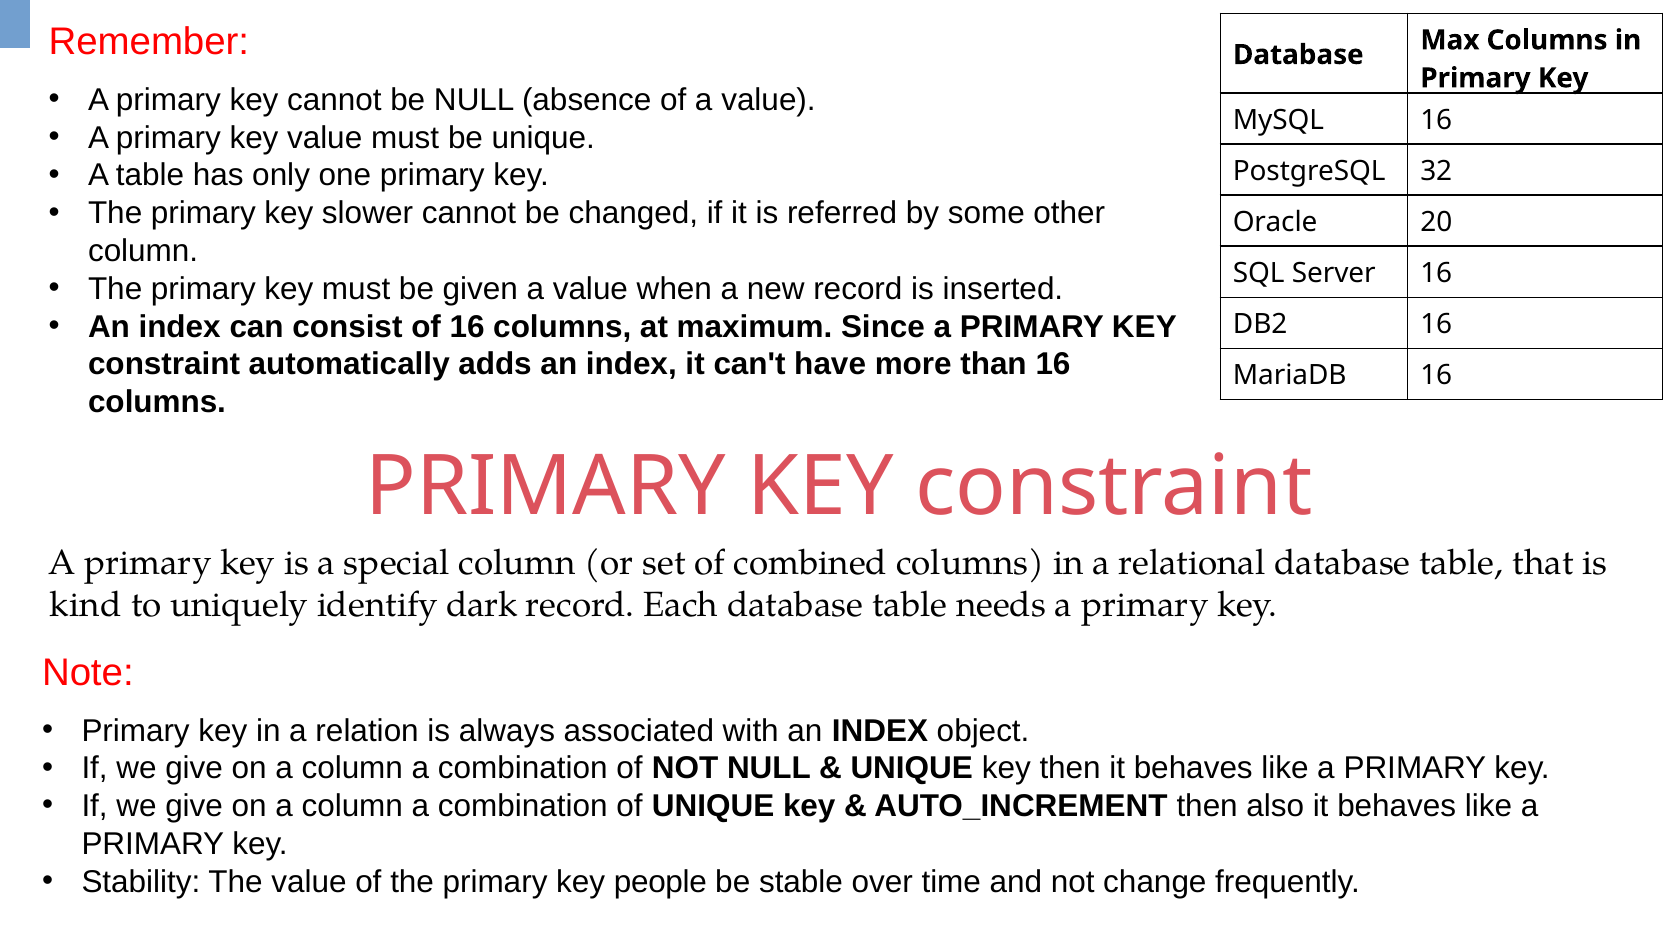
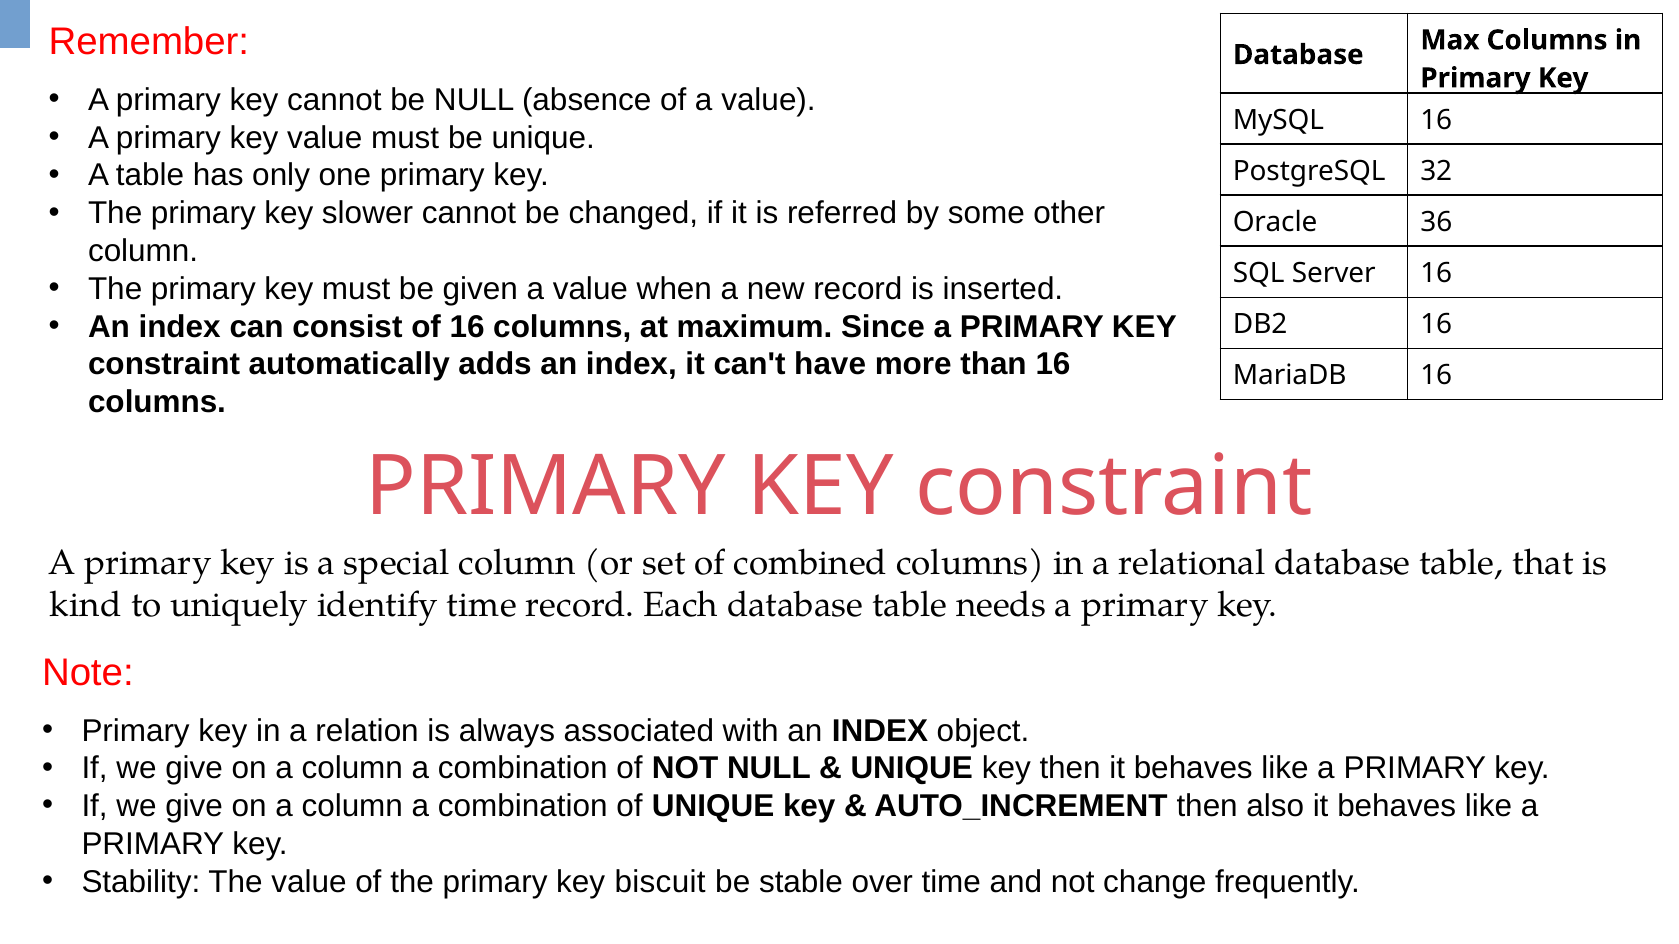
20: 20 -> 36
identify dark: dark -> time
people: people -> biscuit
